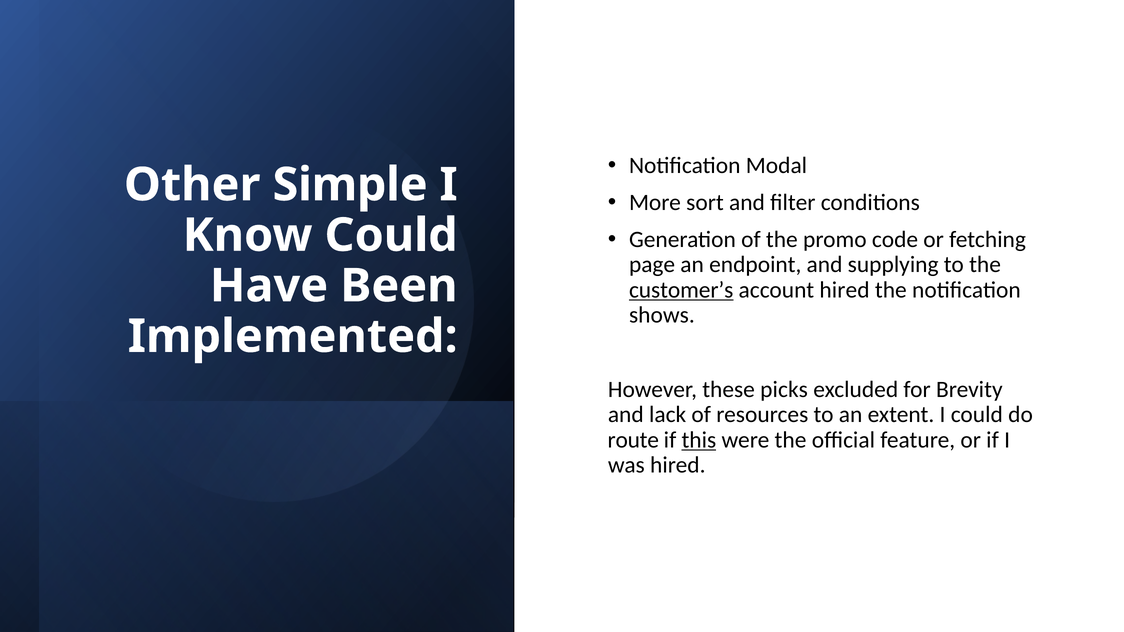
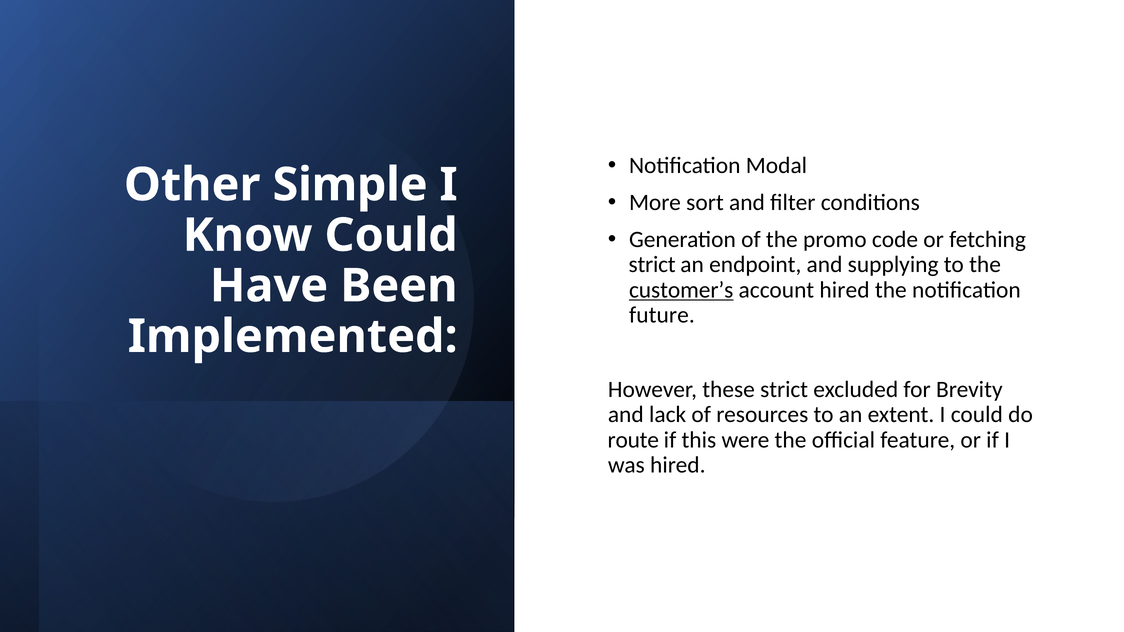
page at (652, 265): page -> strict
shows: shows -> future
these picks: picks -> strict
this underline: present -> none
